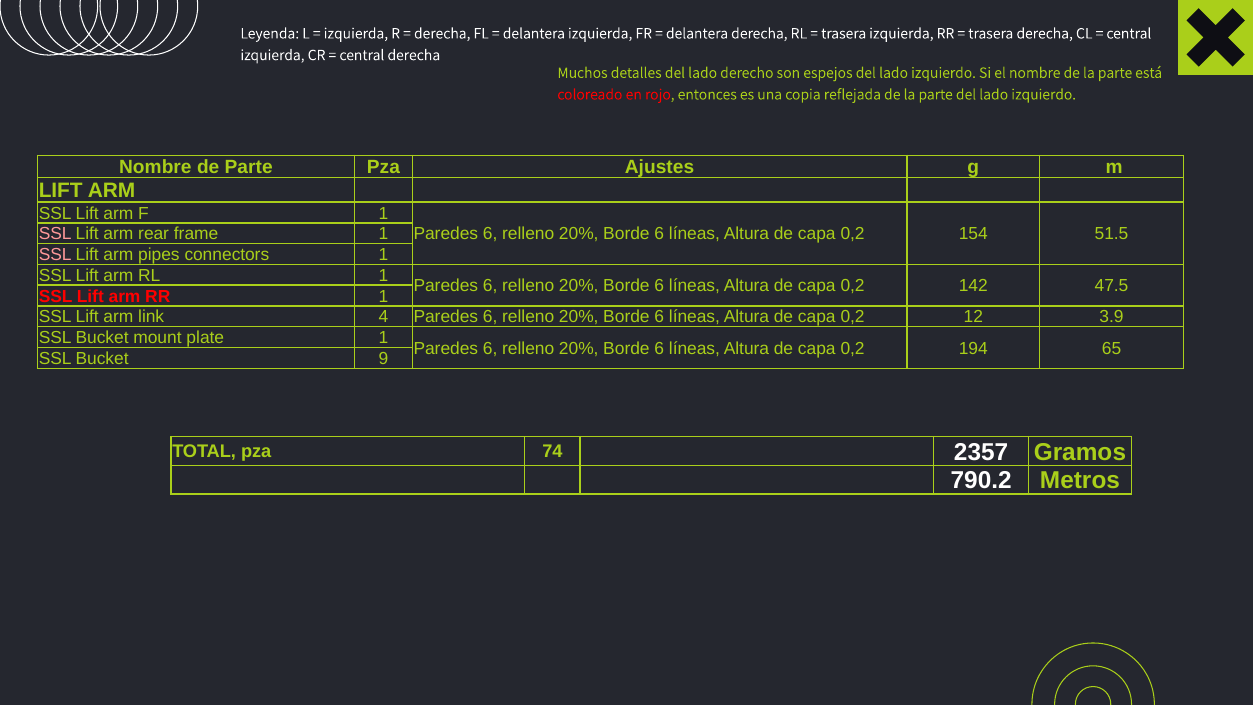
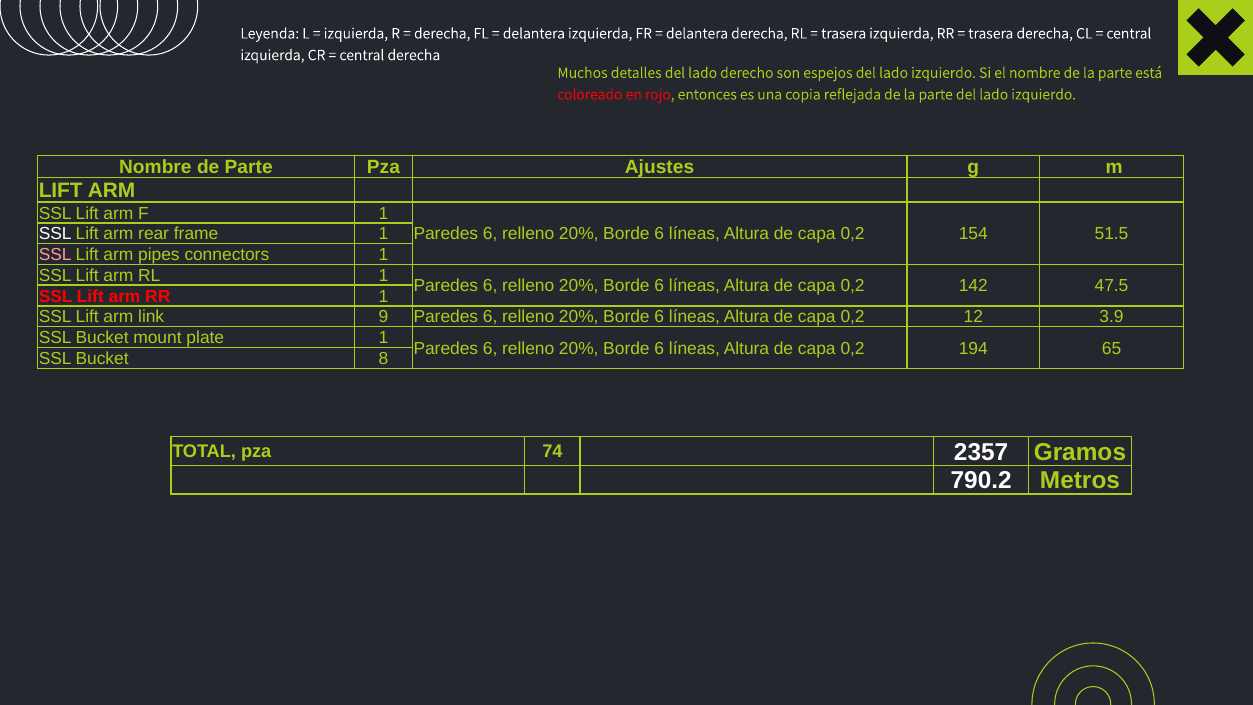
SSL at (55, 234) colour: pink -> white
4: 4 -> 9
9: 9 -> 8
